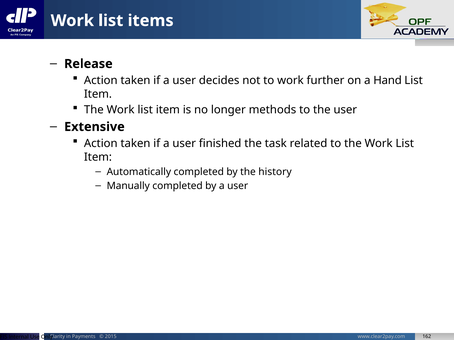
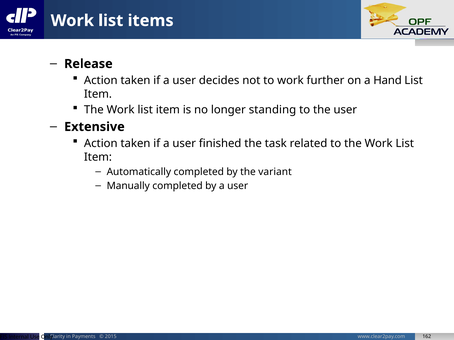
methods: methods -> standing
history: history -> variant
